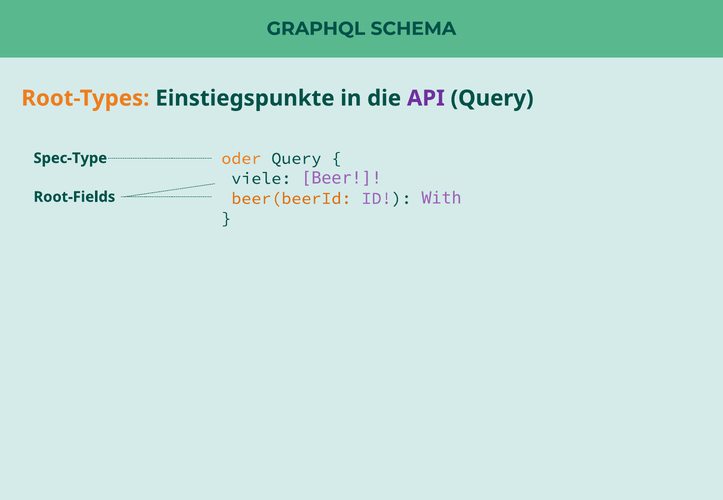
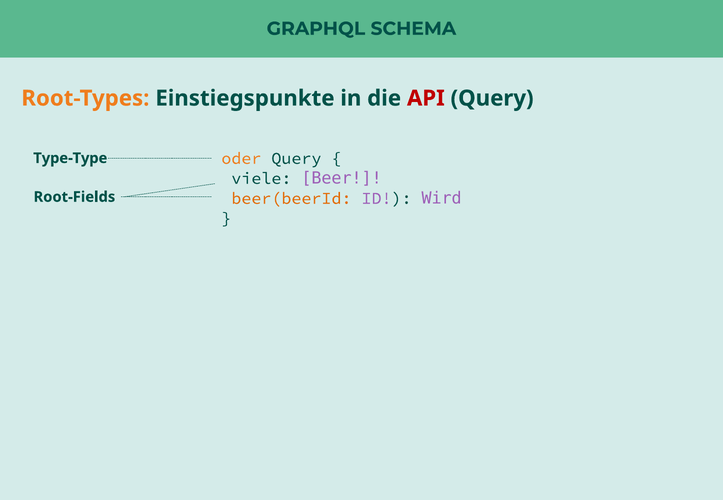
API colour: purple -> red
Spec-Type: Spec-Type -> Type-Type
With: With -> Wird
